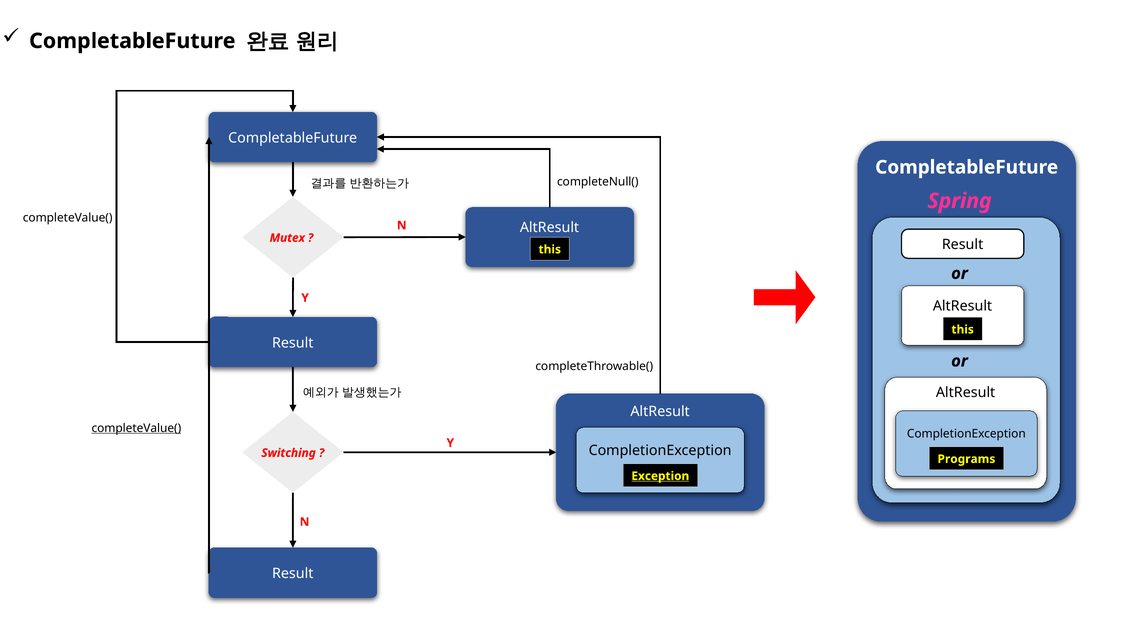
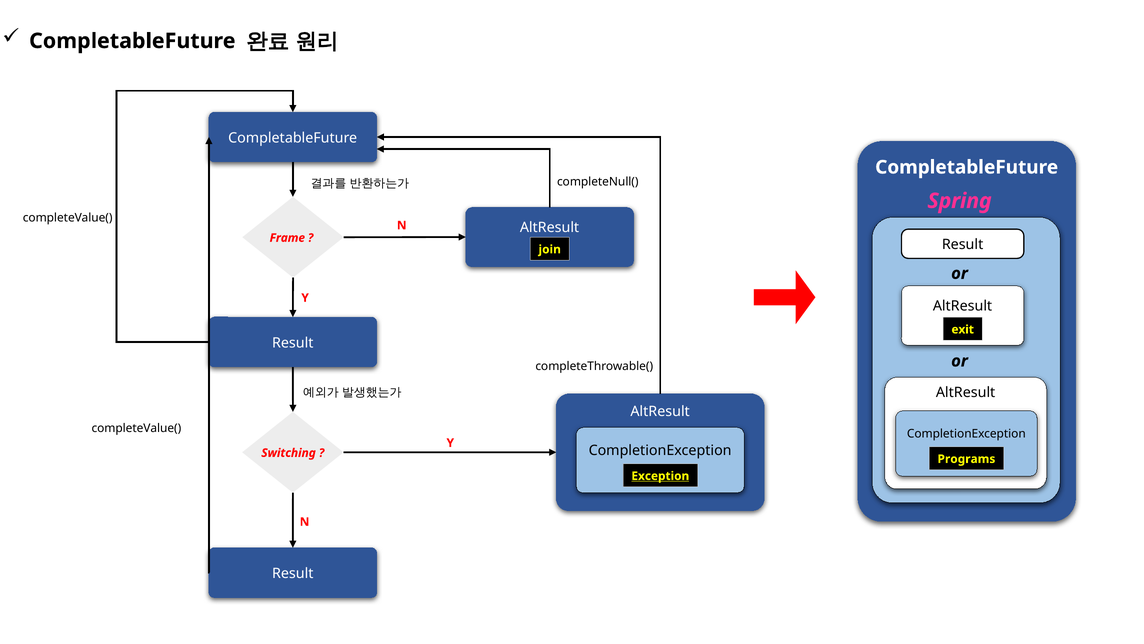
Mutex: Mutex -> Frame
this at (550, 249): this -> join
this at (963, 329): this -> exit
completeValue( at (136, 428) underline: present -> none
